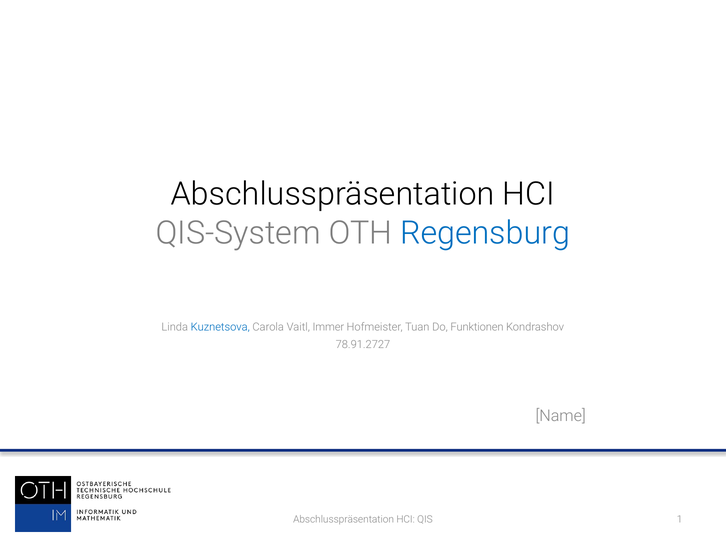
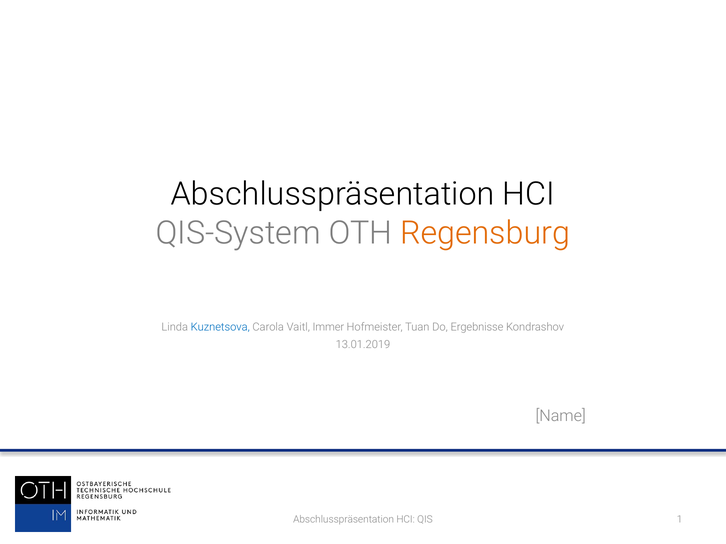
Regensburg colour: blue -> orange
Funktionen: Funktionen -> Ergebnisse
78.91.2727: 78.91.2727 -> 13.01.2019
